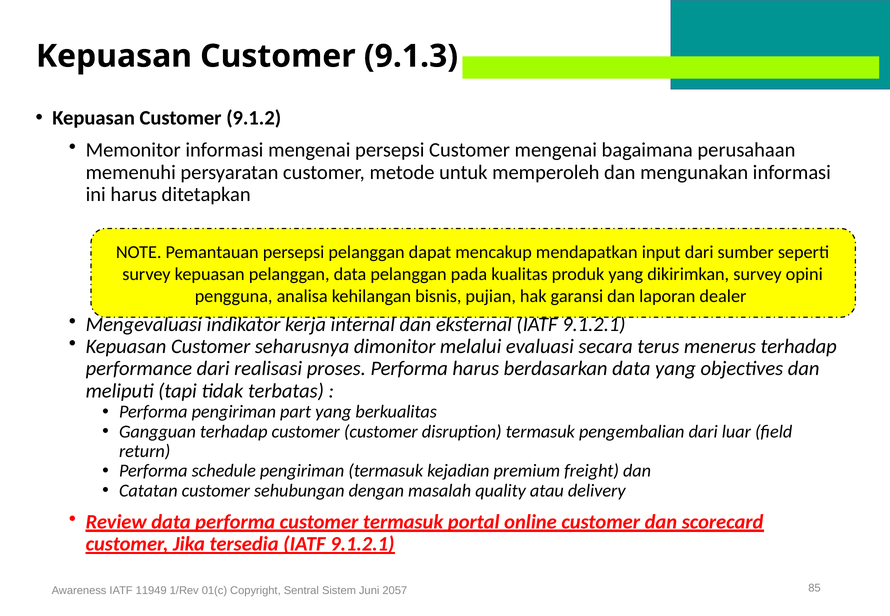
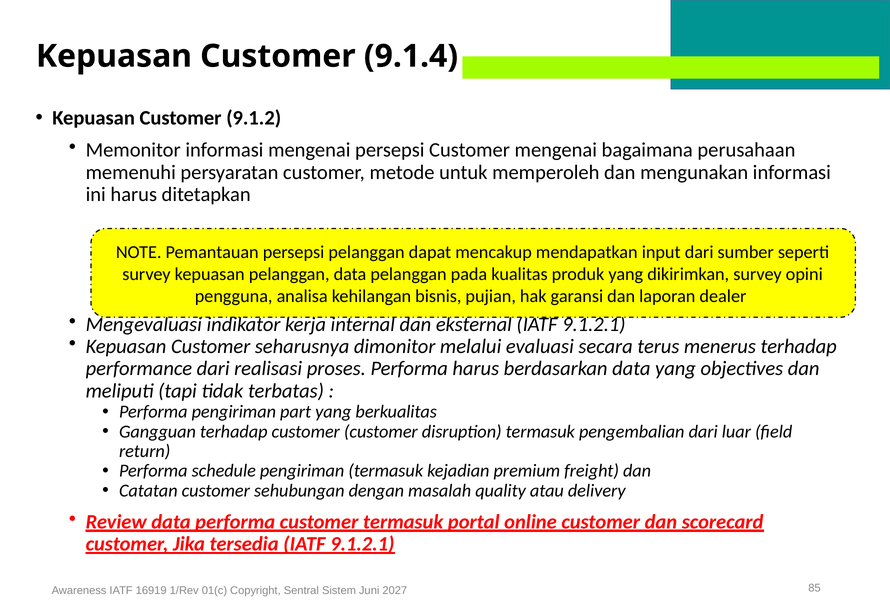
9.1.3: 9.1.3 -> 9.1.4
11949: 11949 -> 16919
2057: 2057 -> 2027
